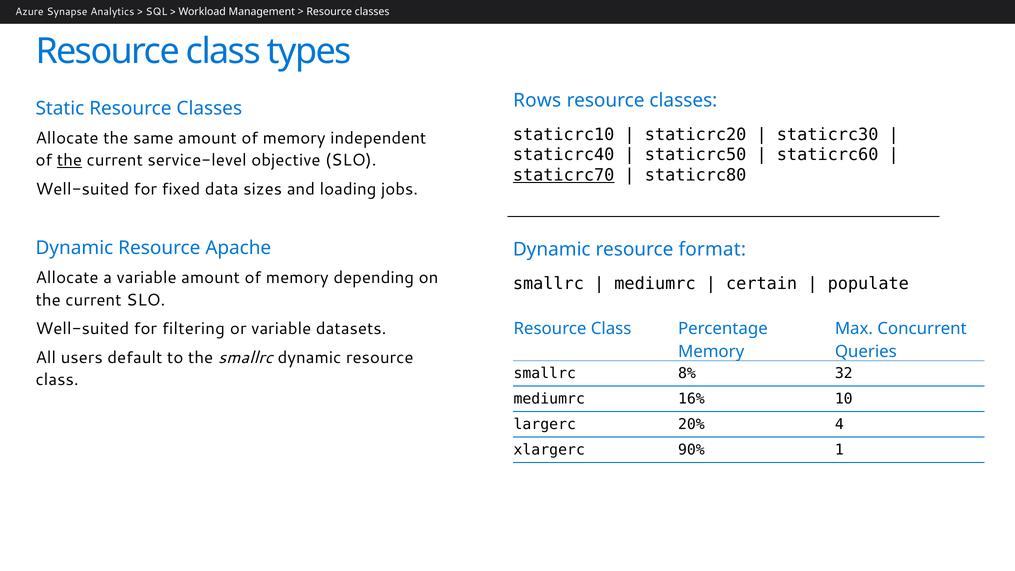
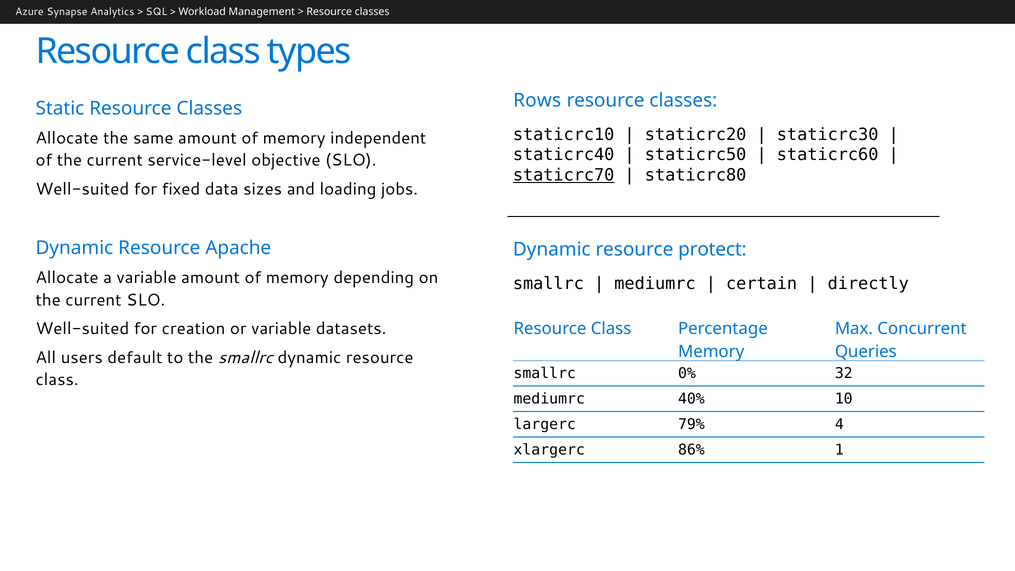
the at (69, 160) underline: present -> none
format: format -> protect
populate: populate -> directly
filtering: filtering -> creation
8%: 8% -> 0%
16%: 16% -> 40%
20%: 20% -> 79%
90%: 90% -> 86%
